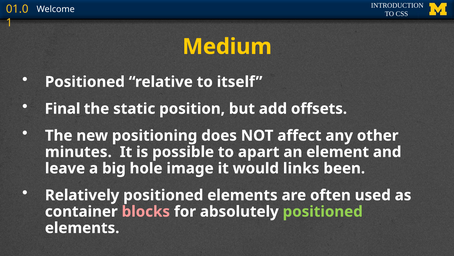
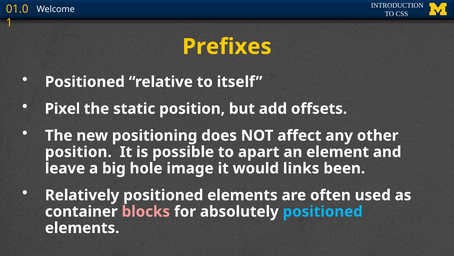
Medium: Medium -> Prefixes
Final: Final -> Pixel
minutes at (78, 152): minutes -> position
positioned at (323, 211) colour: light green -> light blue
